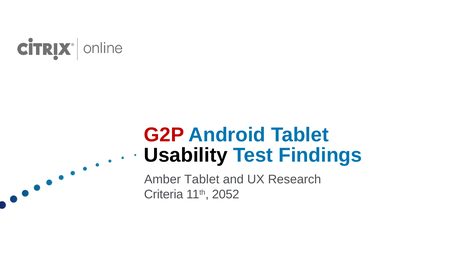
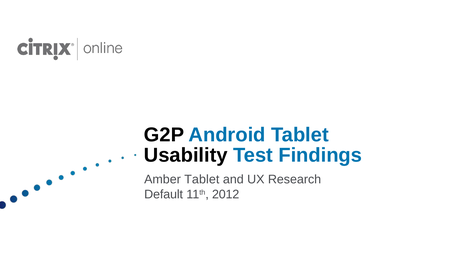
G2P colour: red -> black
Criteria: Criteria -> Default
2052: 2052 -> 2012
